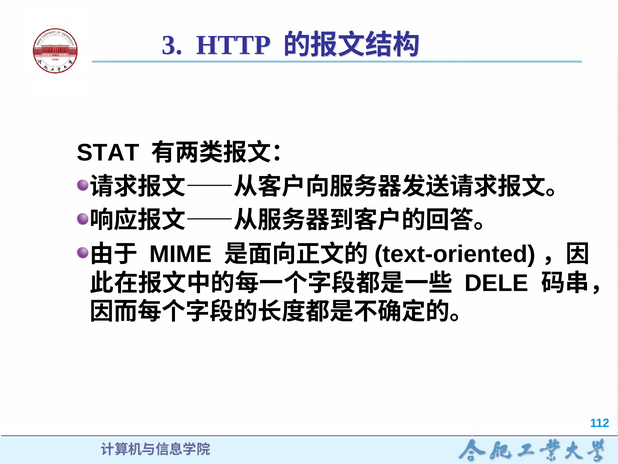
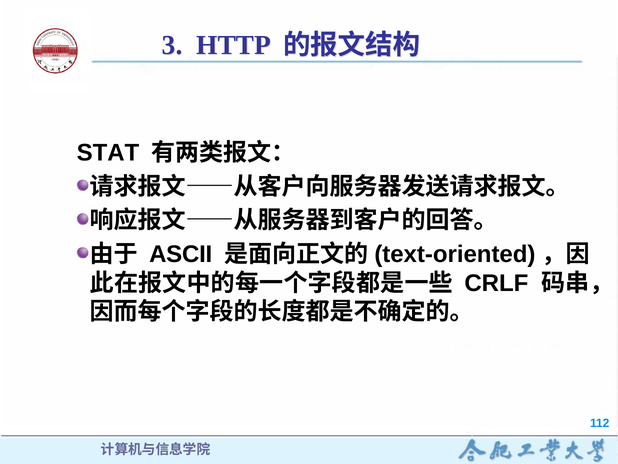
MIME: MIME -> ASCII
DELE: DELE -> CRLF
